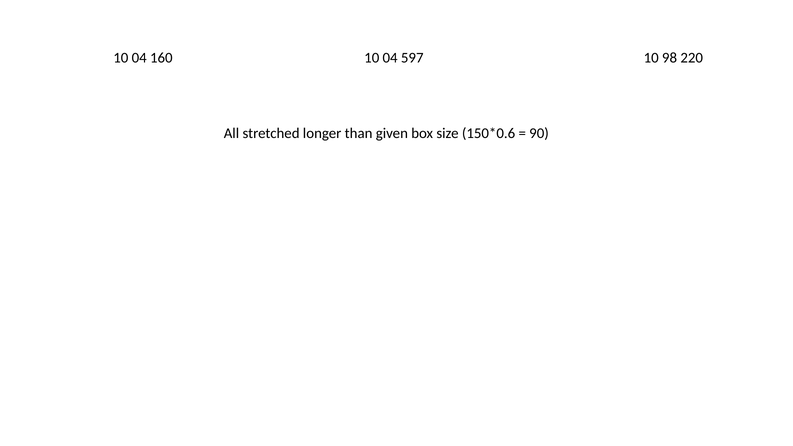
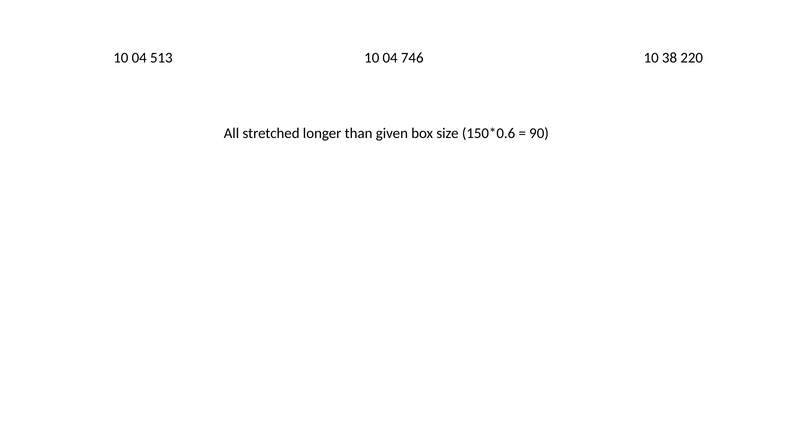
160: 160 -> 513
597: 597 -> 746
98: 98 -> 38
